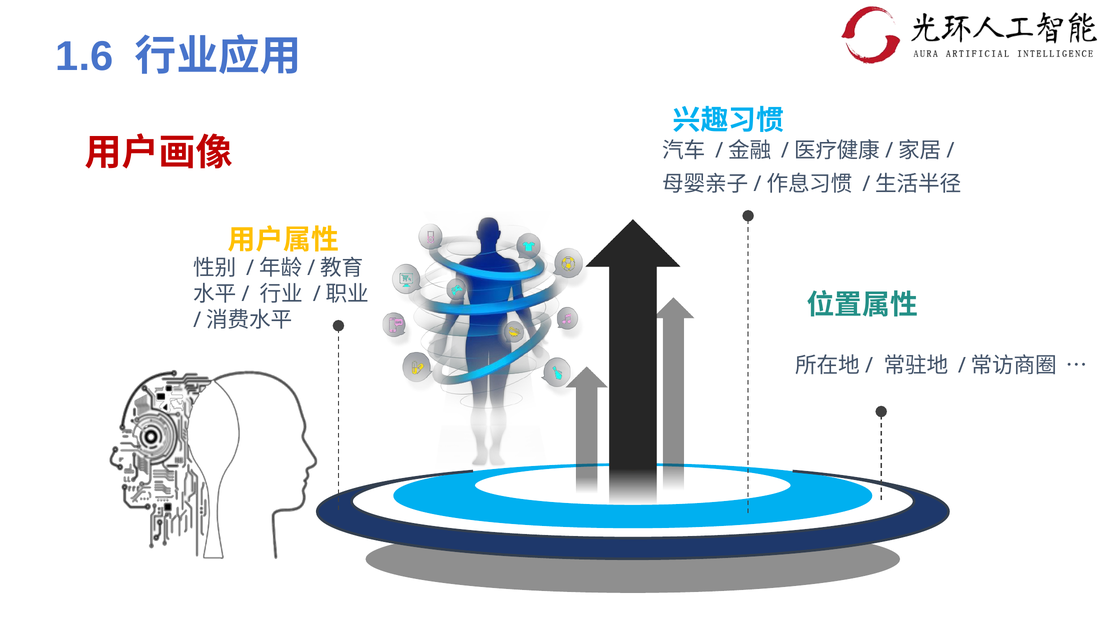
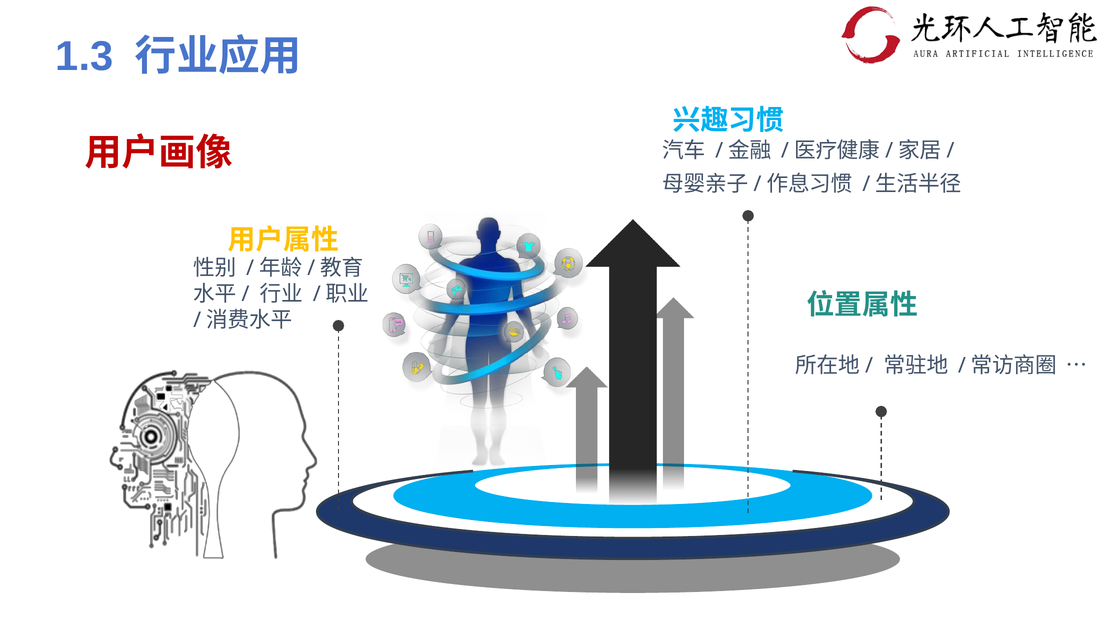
1.6: 1.6 -> 1.3
